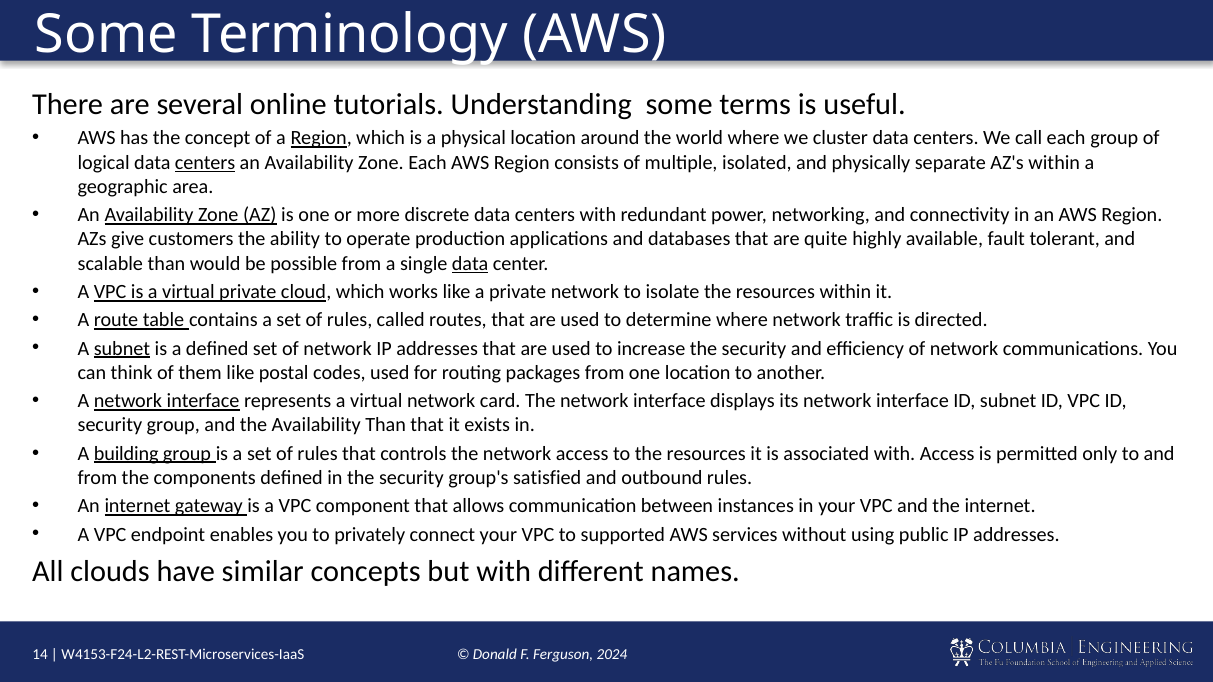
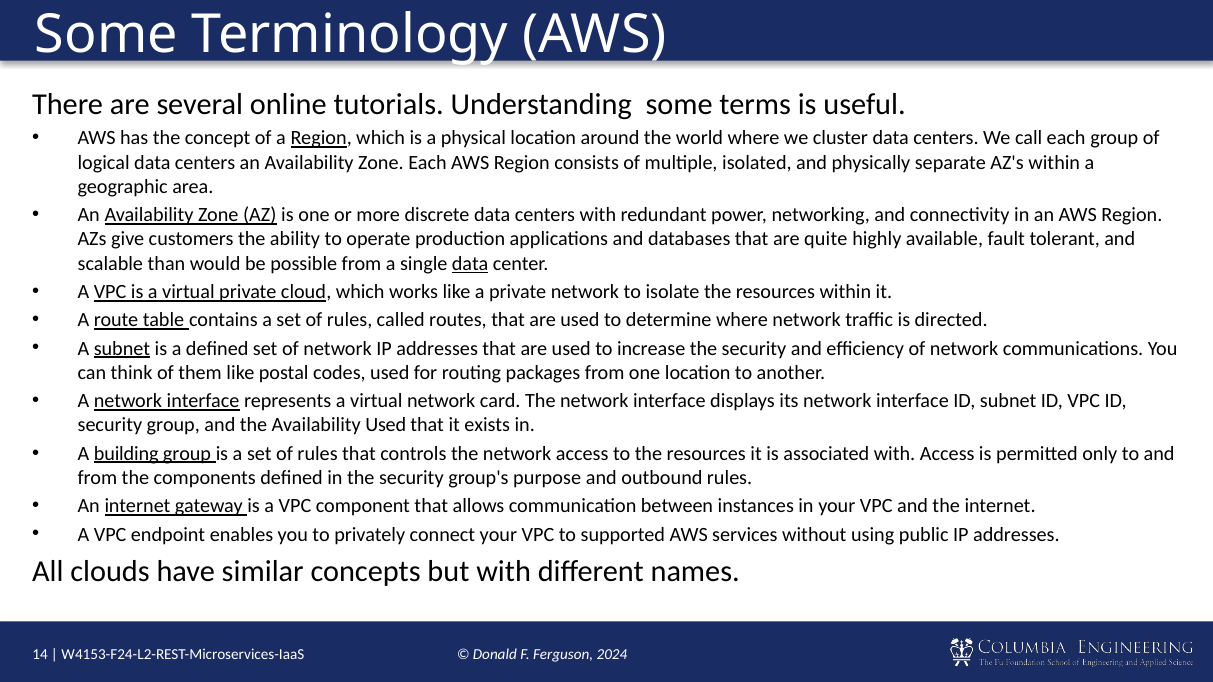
centers at (205, 163) underline: present -> none
Availability Than: Than -> Used
satisfied: satisfied -> purpose
